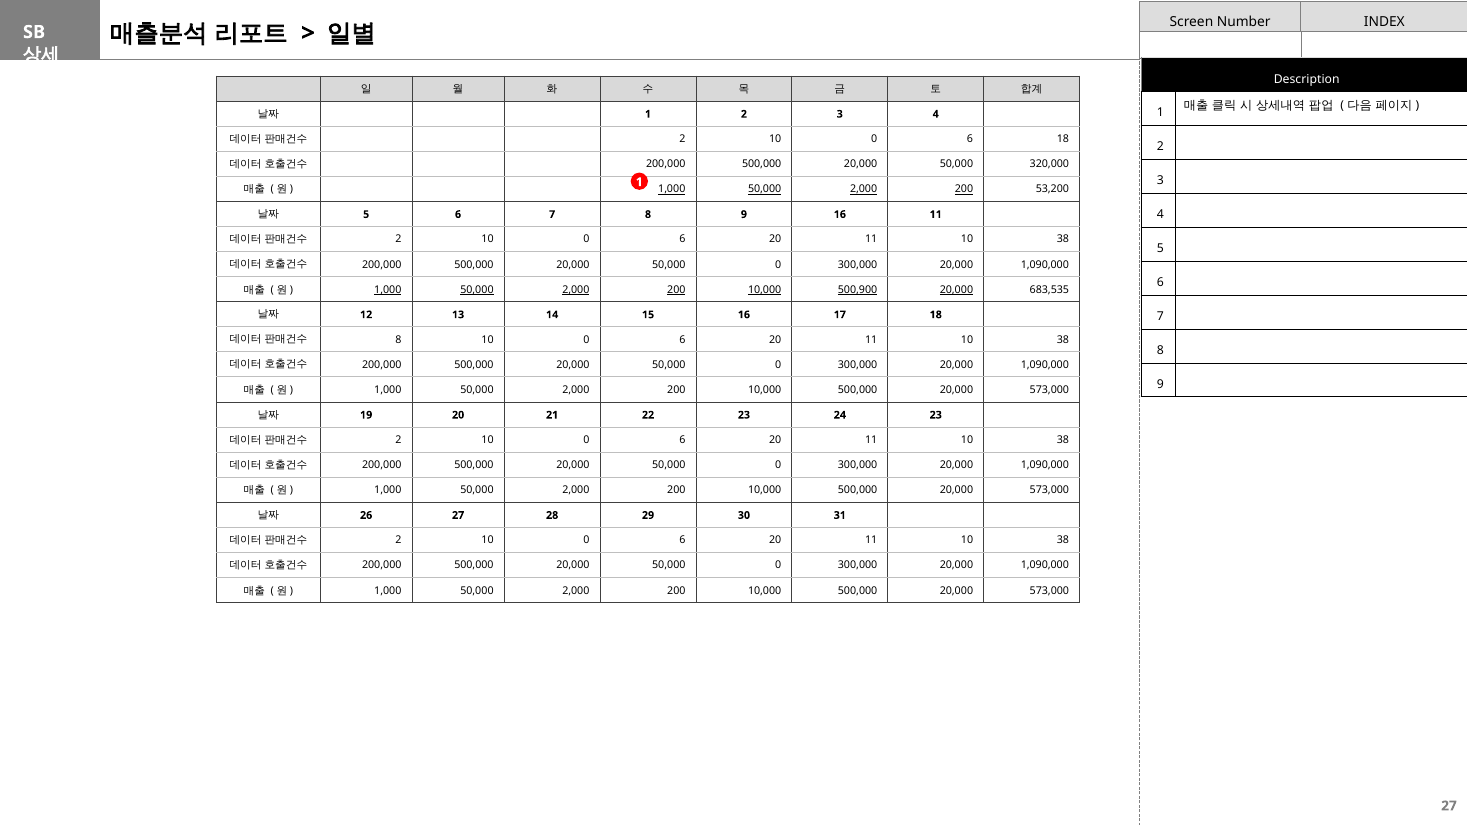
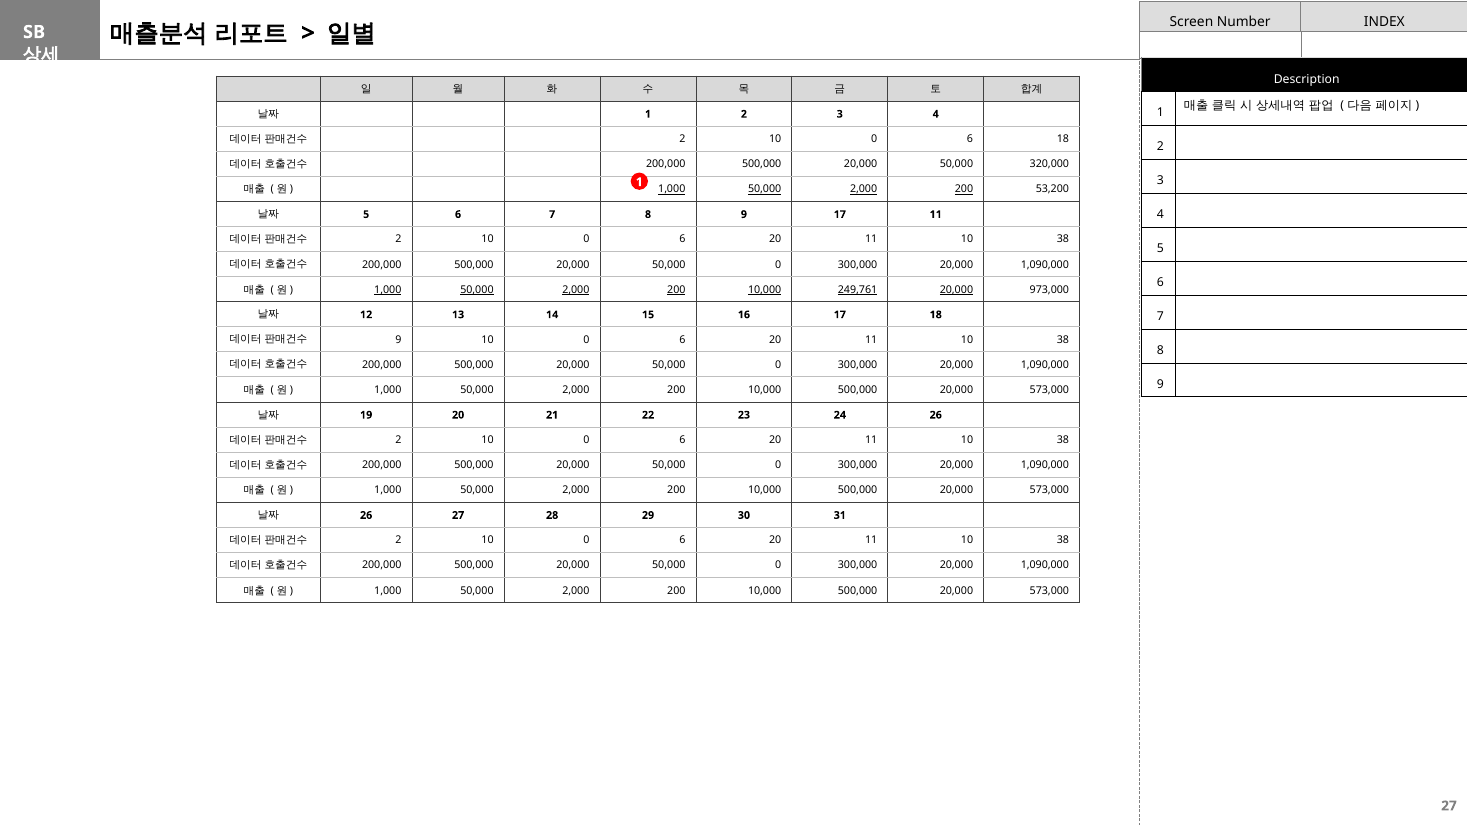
9 16: 16 -> 17
500,900: 500,900 -> 249,761
683,535: 683,535 -> 973,000
8 at (398, 340): 8 -> 9
24 23: 23 -> 26
